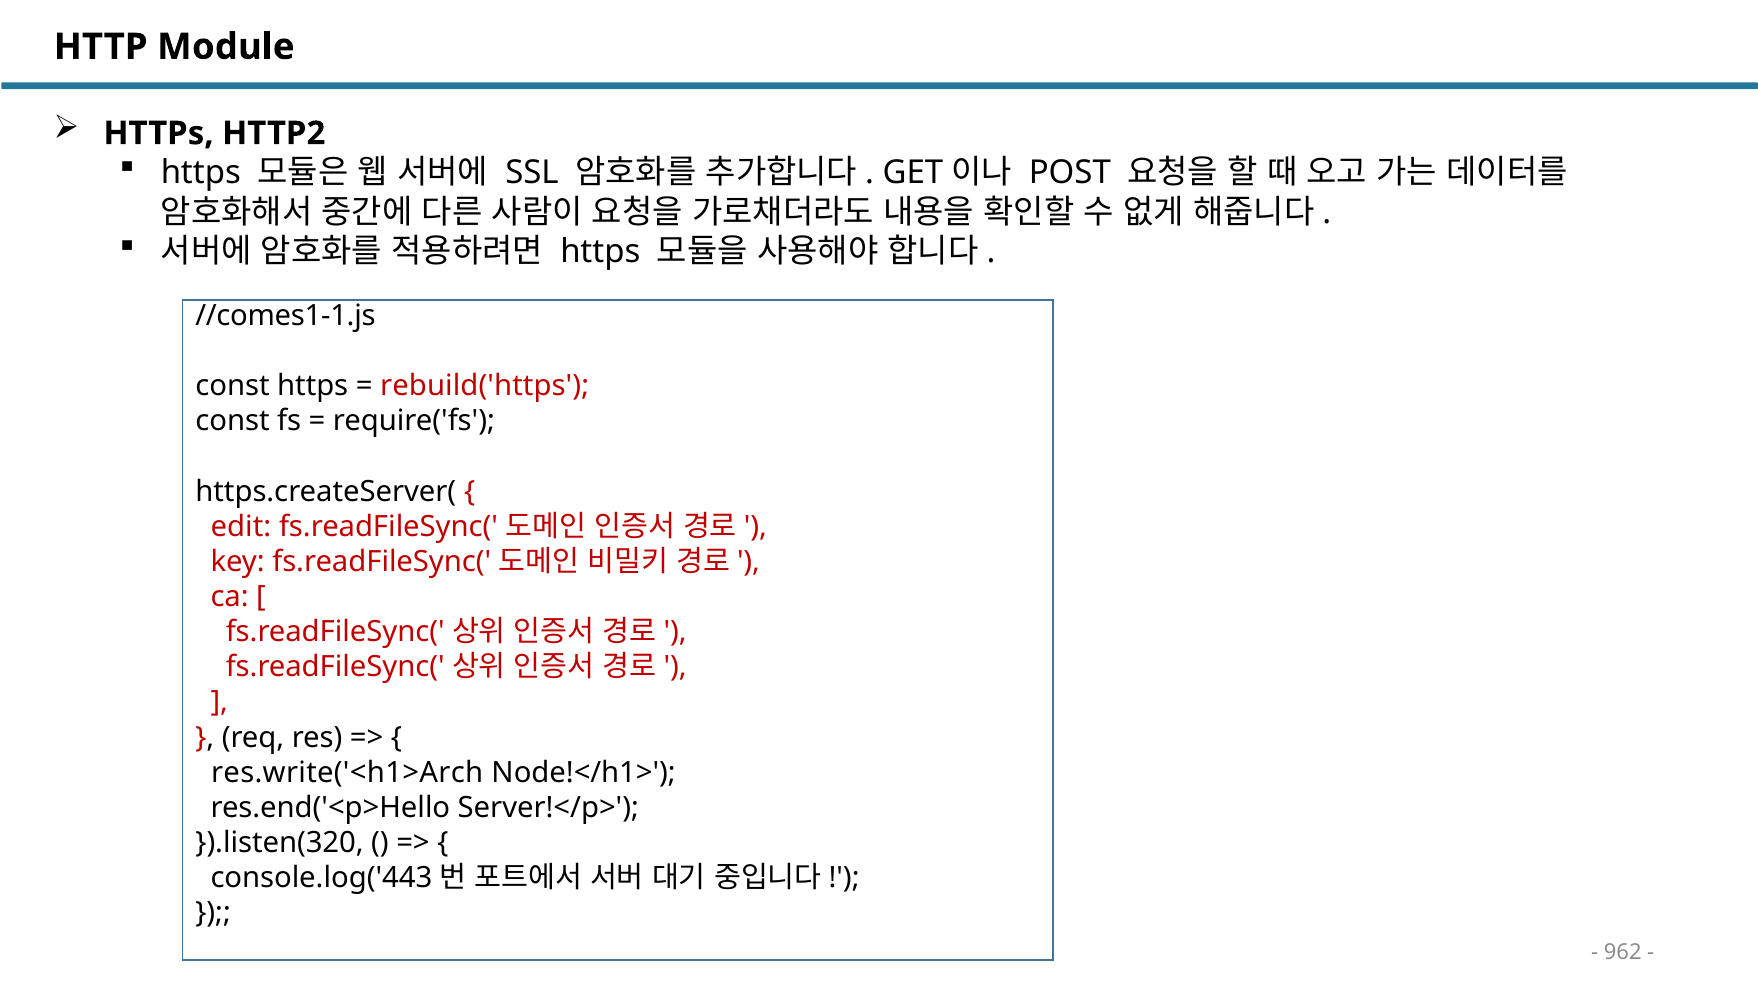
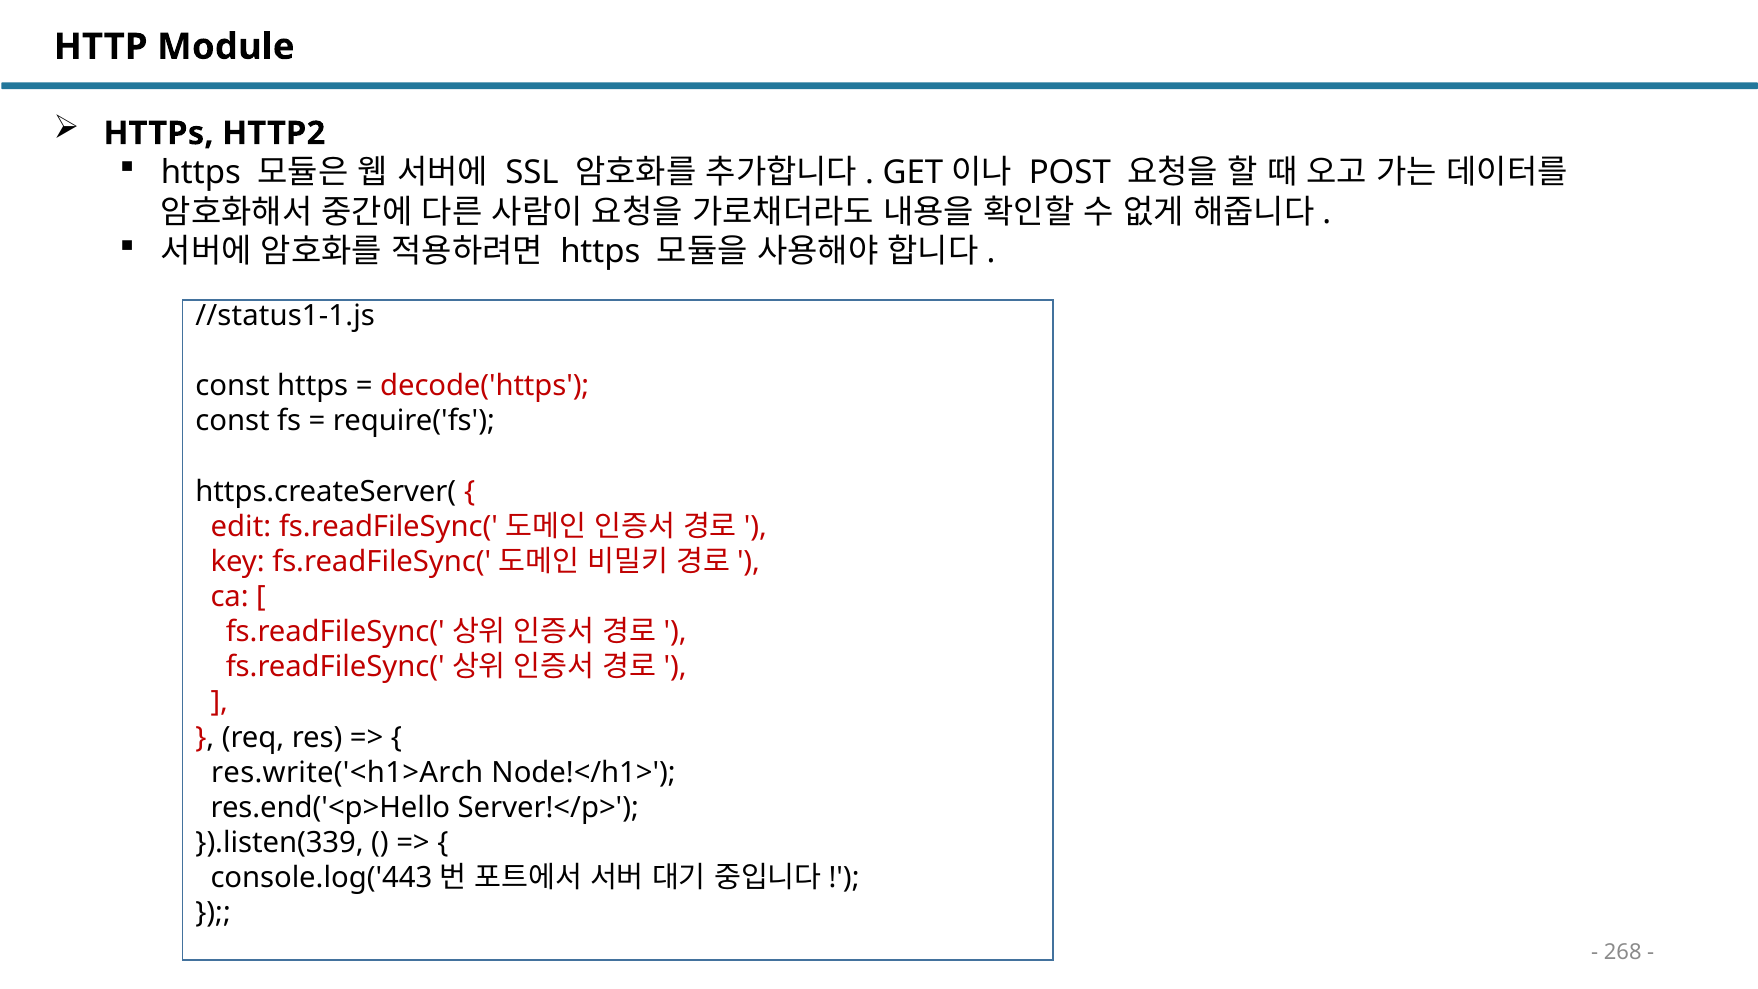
//comes1-1.js: //comes1-1.js -> //status1-1.js
rebuild('https: rebuild('https -> decode('https
}).listen(320: }).listen(320 -> }).listen(339
962: 962 -> 268
